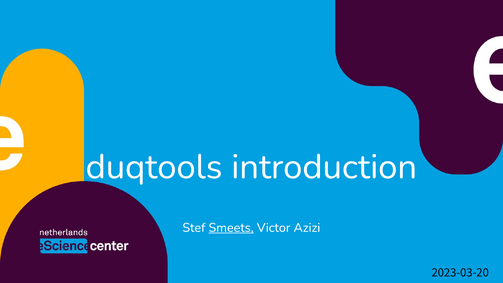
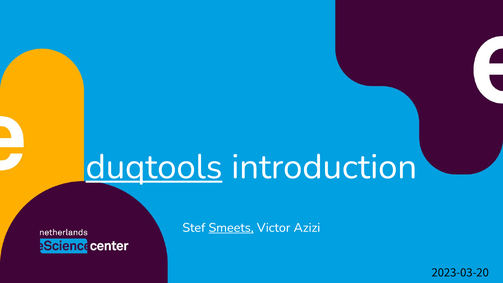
duqtools underline: none -> present
